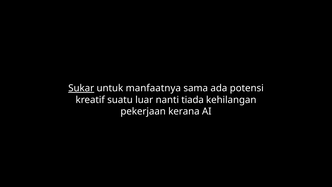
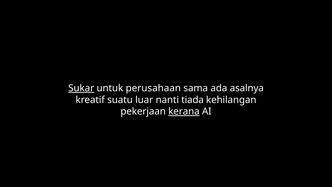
manfaatnya: manfaatnya -> perusahaan
potensi: potensi -> asalnya
kerana underline: none -> present
